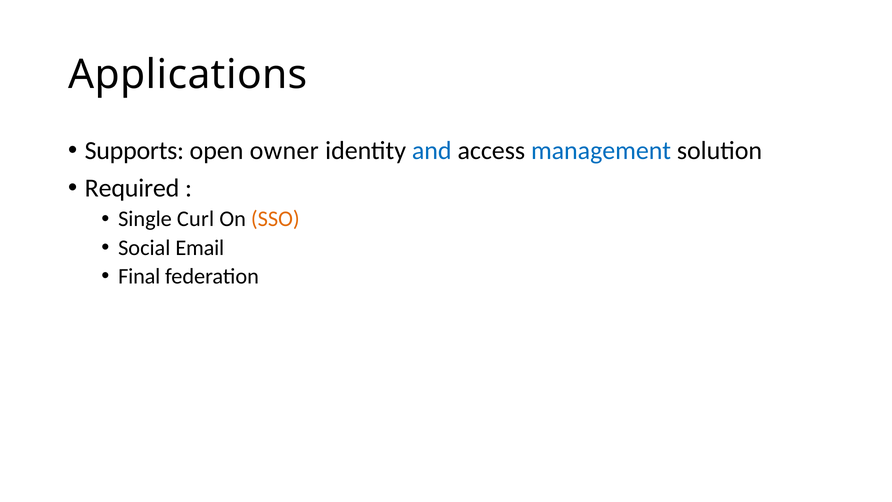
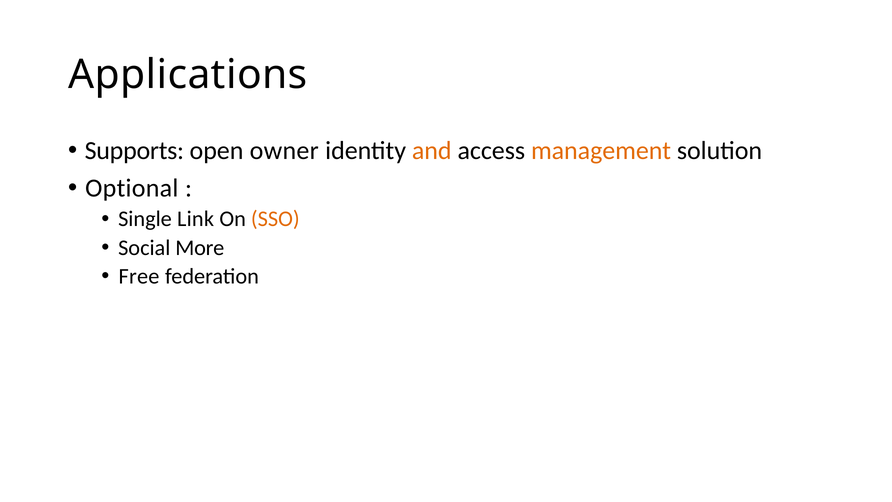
and colour: blue -> orange
management colour: blue -> orange
Required: Required -> Optional
Curl: Curl -> Link
Email: Email -> More
Final: Final -> Free
